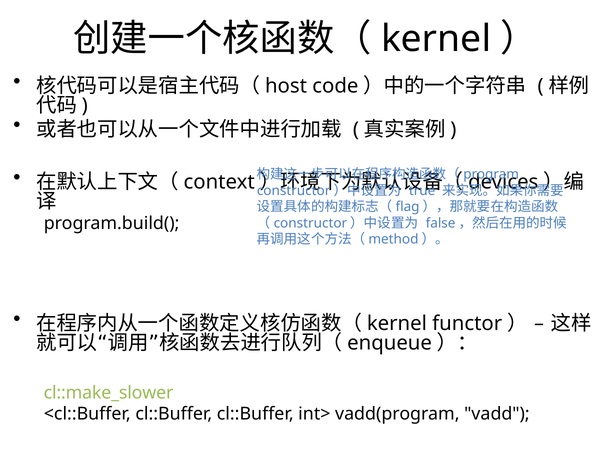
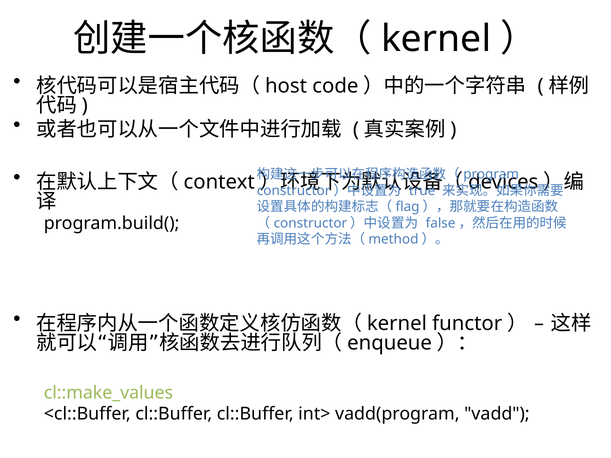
cl::make_slower: cl::make_slower -> cl::make_values
